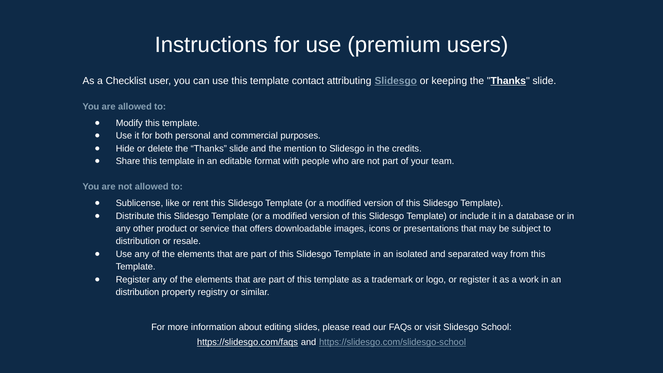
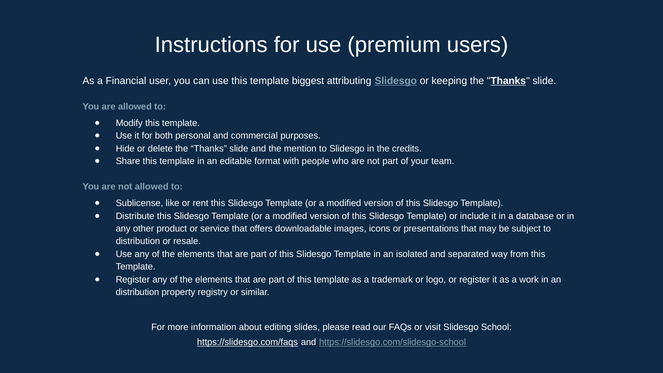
Checklist: Checklist -> Financial
contact: contact -> biggest
